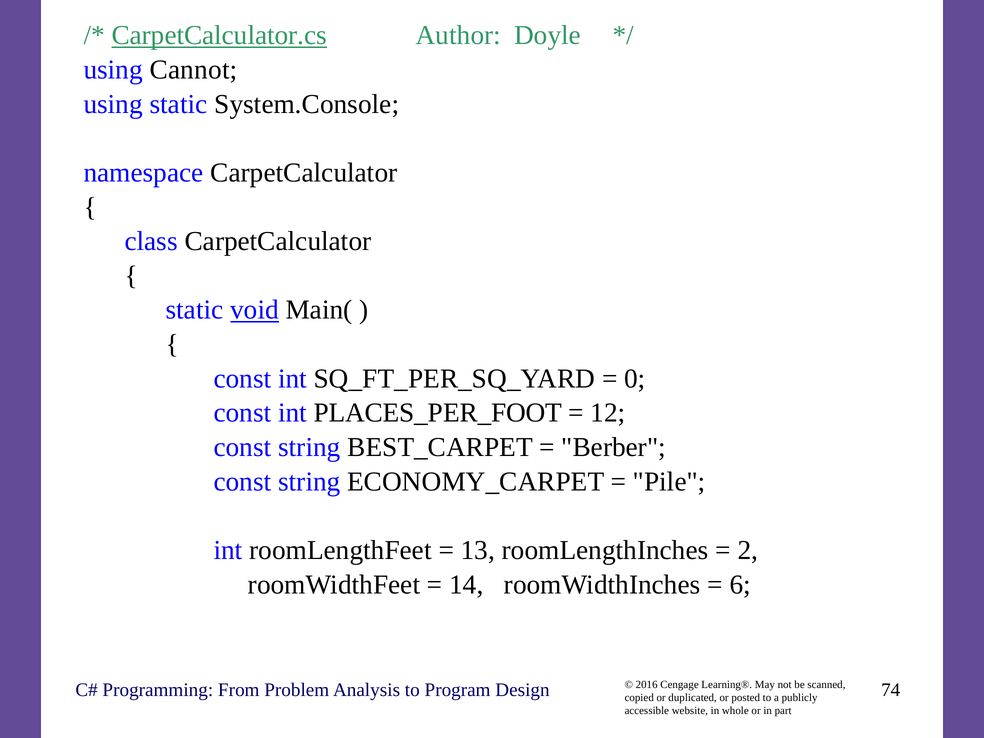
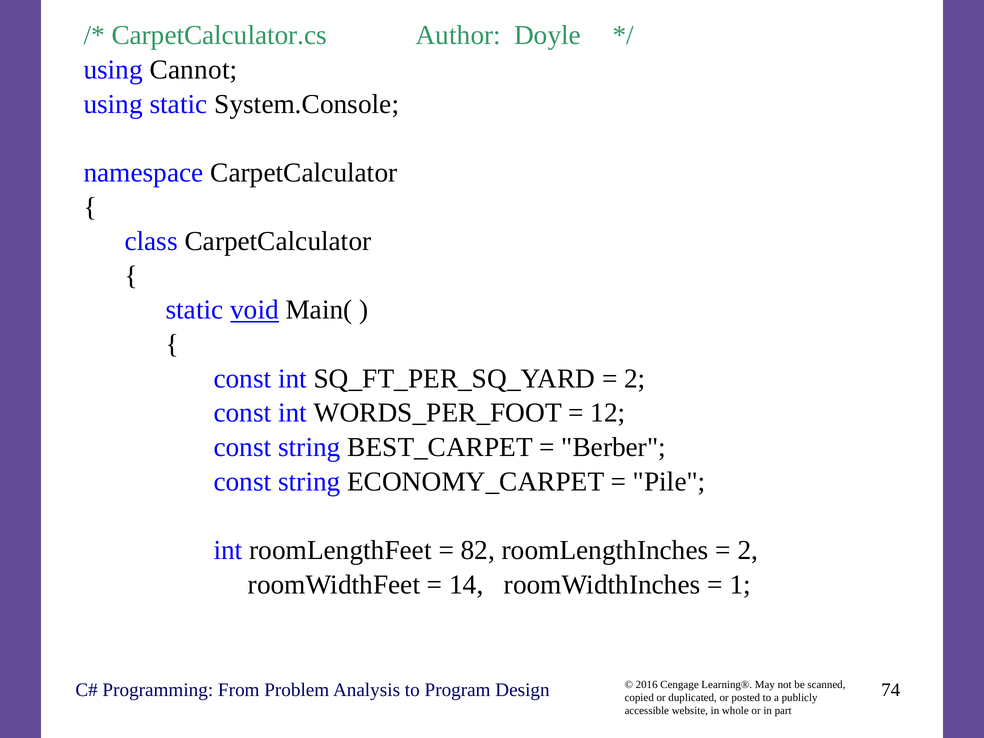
CarpetCalculator.cs underline: present -> none
0 at (635, 379): 0 -> 2
PLACES_PER_FOOT: PLACES_PER_FOOT -> WORDS_PER_FOOT
13: 13 -> 82
6: 6 -> 1
